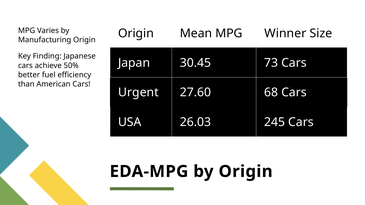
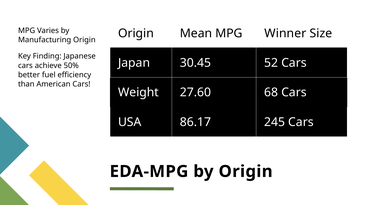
73: 73 -> 52
Urgent: Urgent -> Weight
26.03: 26.03 -> 86.17
